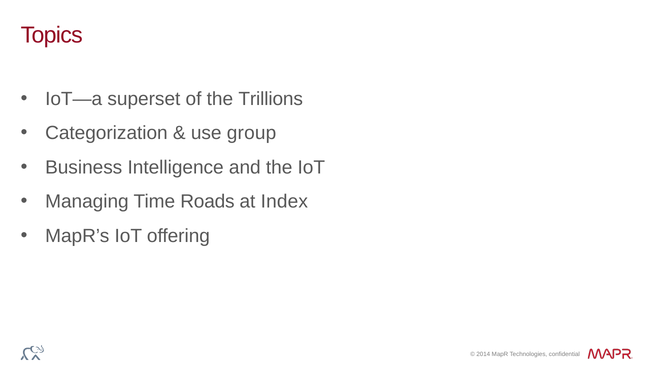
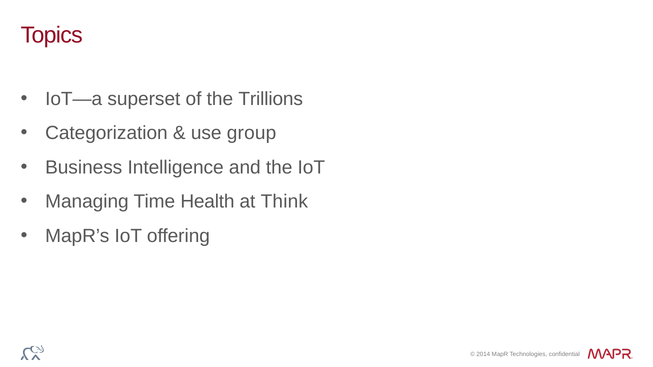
Roads: Roads -> Health
Index: Index -> Think
